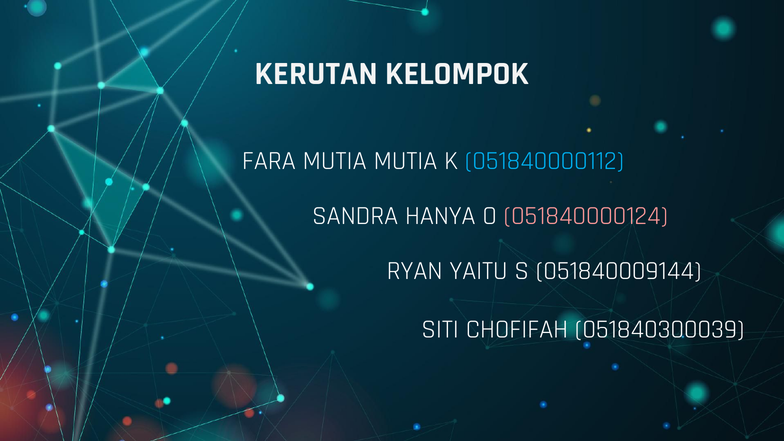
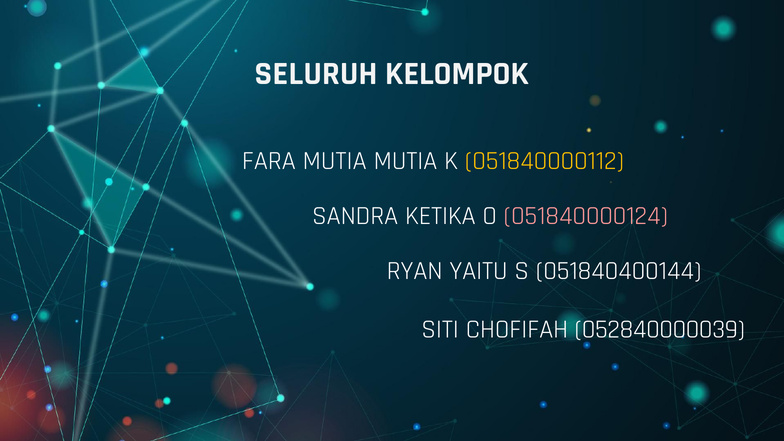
KERUTAN: KERUTAN -> SELURUH
051840000112 colour: light blue -> yellow
HANYA: HANYA -> KETIKA
051840009144: 051840009144 -> 051840400144
051840300039: 051840300039 -> 052840000039
